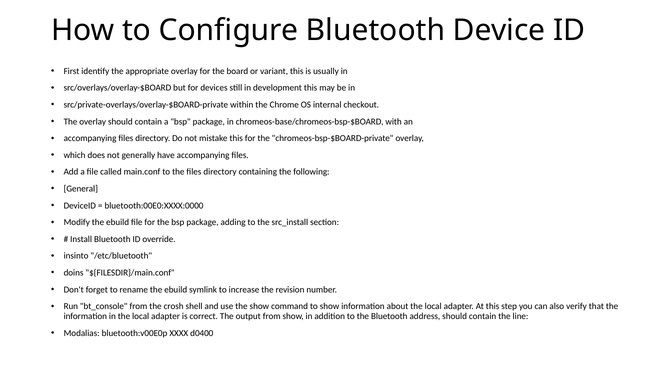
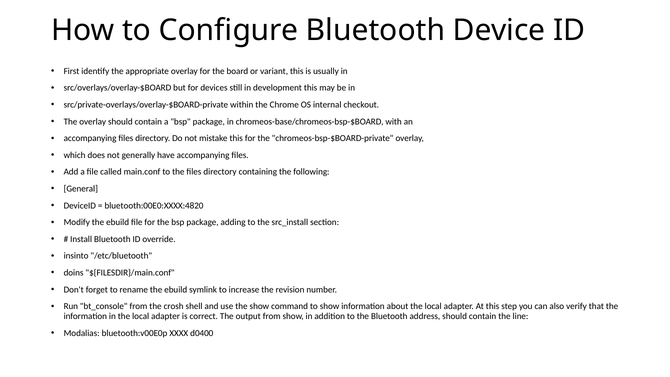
bluetooth:00E0:XXXX:0000: bluetooth:00E0:XXXX:0000 -> bluetooth:00E0:XXXX:4820
